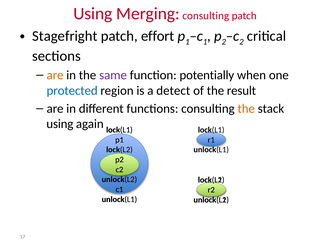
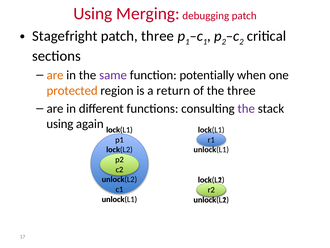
Merging consulting: consulting -> debugging
patch effort: effort -> three
protected colour: blue -> orange
detect: detect -> return
the result: result -> three
the at (246, 108) colour: orange -> purple
